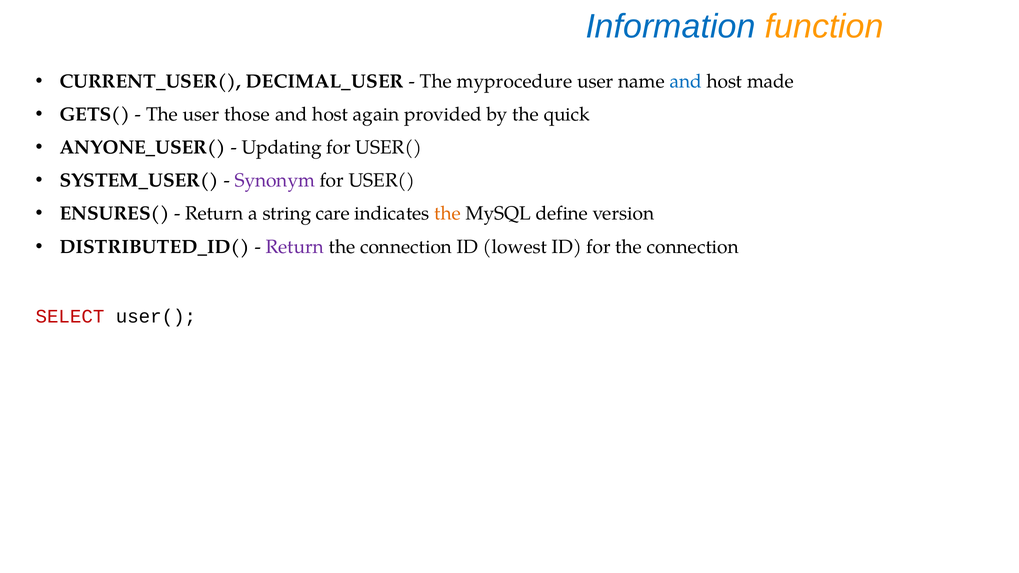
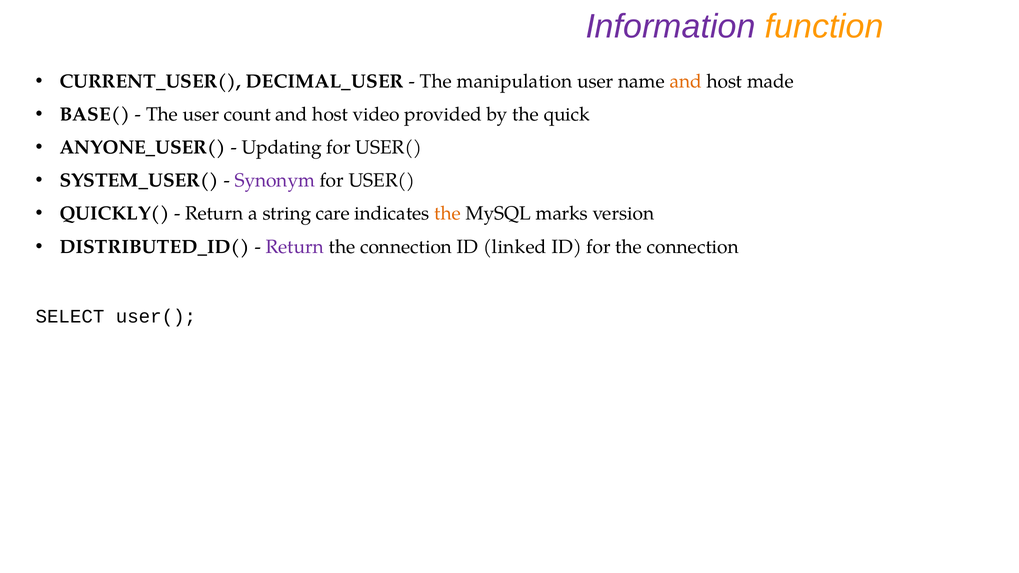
Information colour: blue -> purple
myprocedure: myprocedure -> manipulation
and at (686, 81) colour: blue -> orange
GETS(: GETS( -> BASE(
those: those -> count
again: again -> video
ENSURES(: ENSURES( -> QUICKLY(
define: define -> marks
lowest: lowest -> linked
SELECT colour: red -> black
